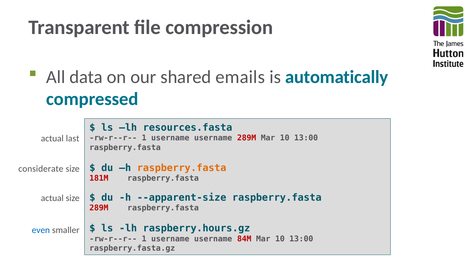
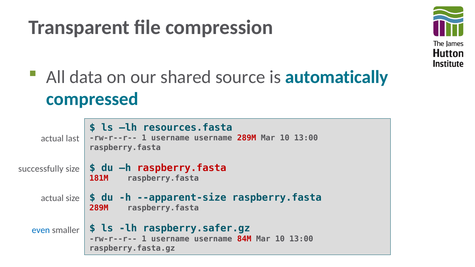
emails: emails -> source
raspberry.fasta at (182, 168) colour: orange -> red
considerate: considerate -> successfully
raspberry.hours.gz: raspberry.hours.gz -> raspberry.safer.gz
